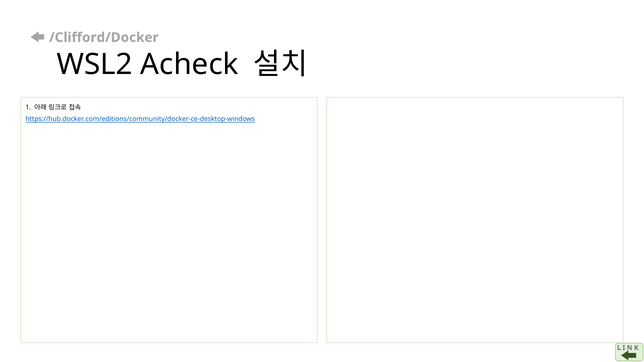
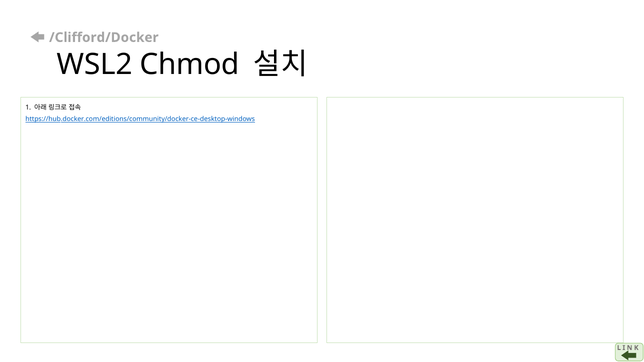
Acheck: Acheck -> Chmod
